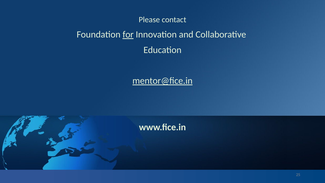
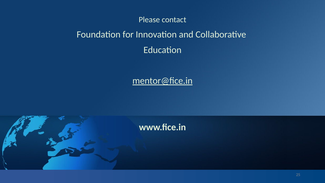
for at (128, 34) underline: present -> none
